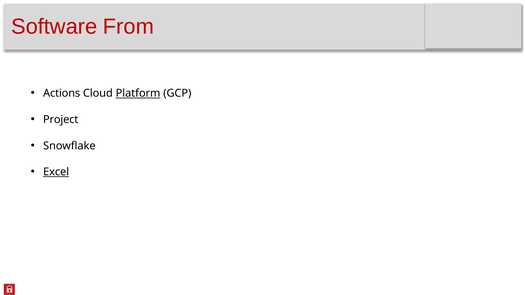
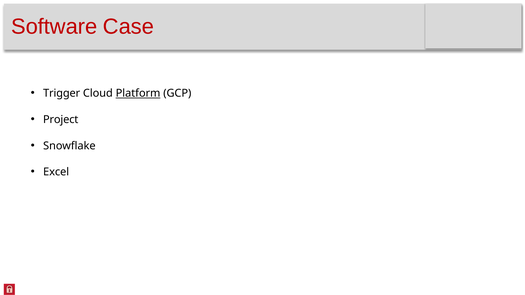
From: From -> Case
Actions: Actions -> Trigger
Excel underline: present -> none
